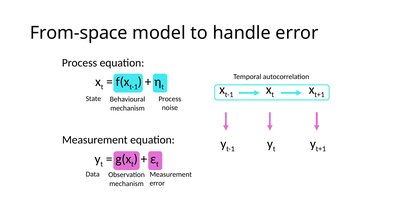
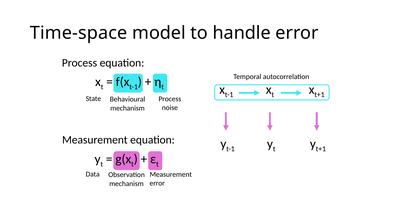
From-space: From-space -> Time-space
